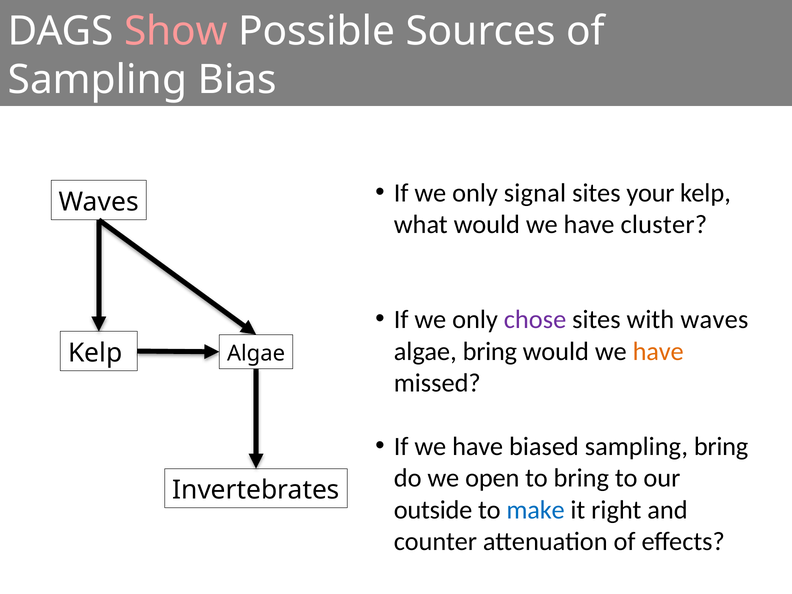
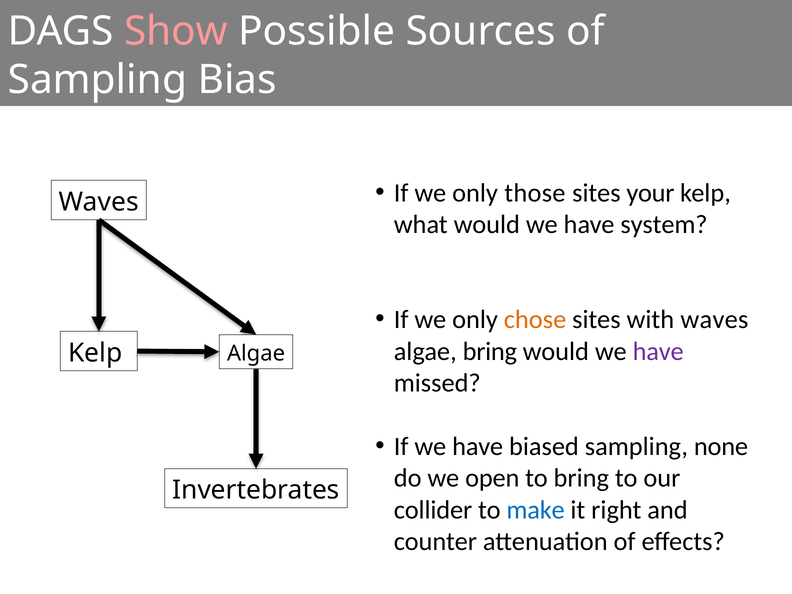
signal: signal -> those
cluster: cluster -> system
chose colour: purple -> orange
have at (658, 351) colour: orange -> purple
sampling bring: bring -> none
outside: outside -> collider
